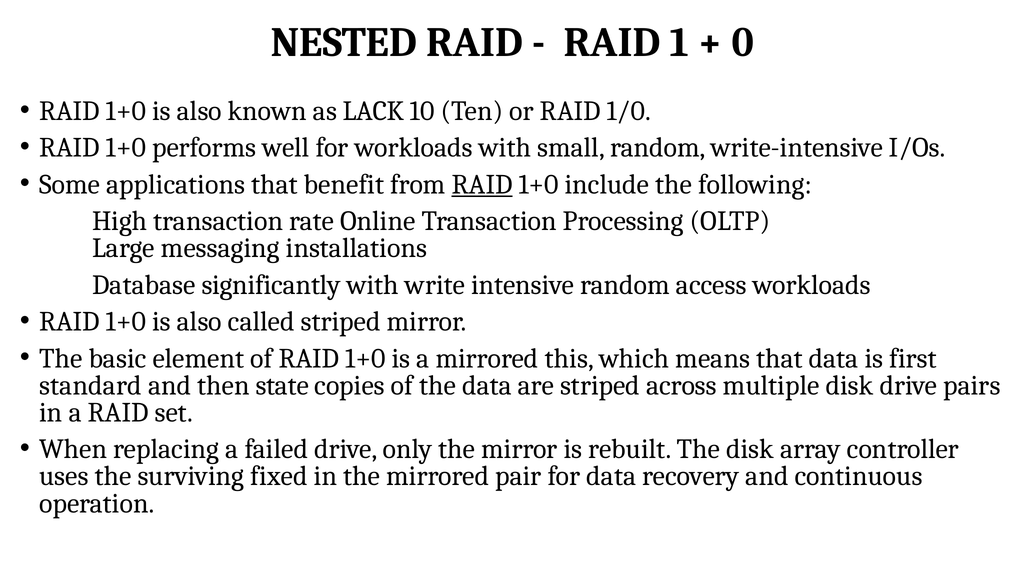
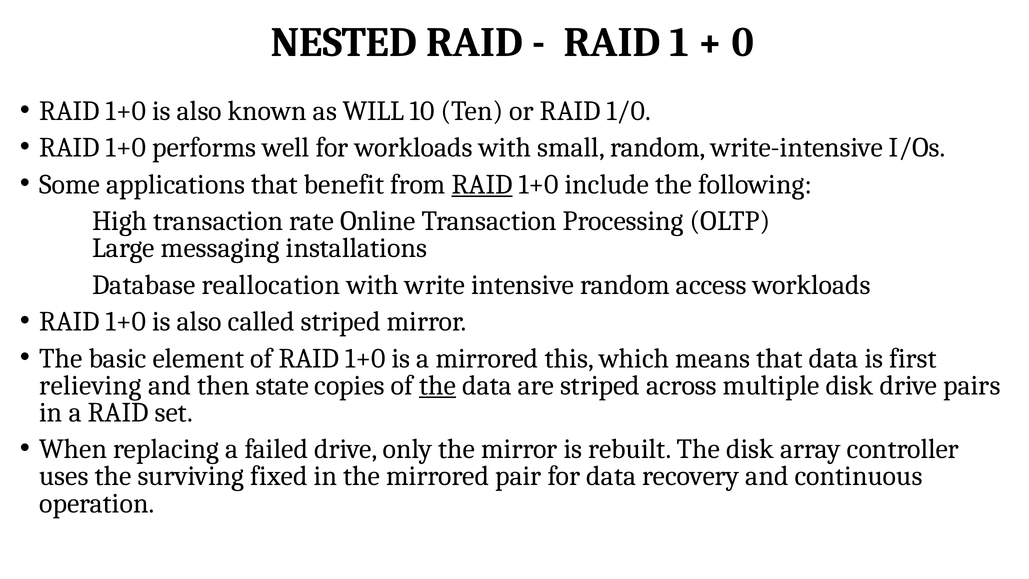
LACK: LACK -> WILL
significantly: significantly -> reallocation
standard: standard -> relieving
the at (438, 385) underline: none -> present
